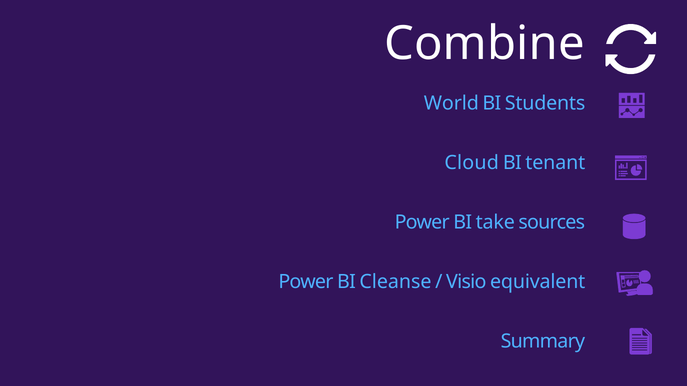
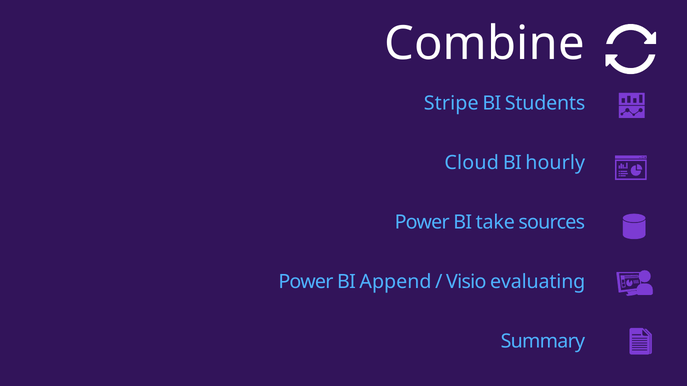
World: World -> Stripe
tenant: tenant -> hourly
Cleanse: Cleanse -> Append
equivalent: equivalent -> evaluating
